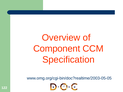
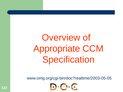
Component: Component -> Appropriate
